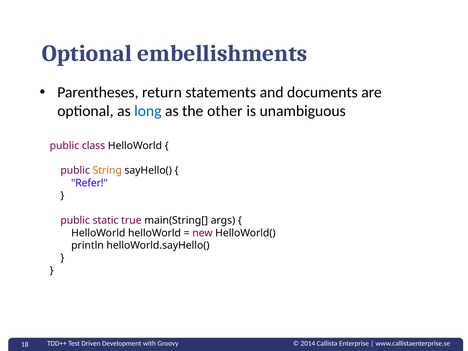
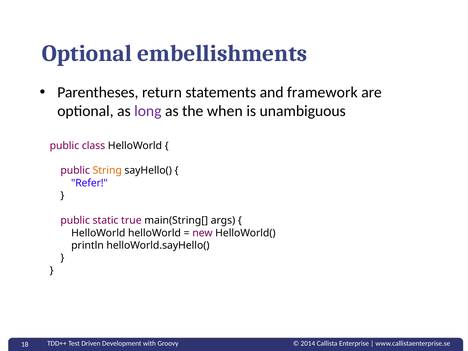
documents: documents -> framework
long colour: blue -> purple
other: other -> when
